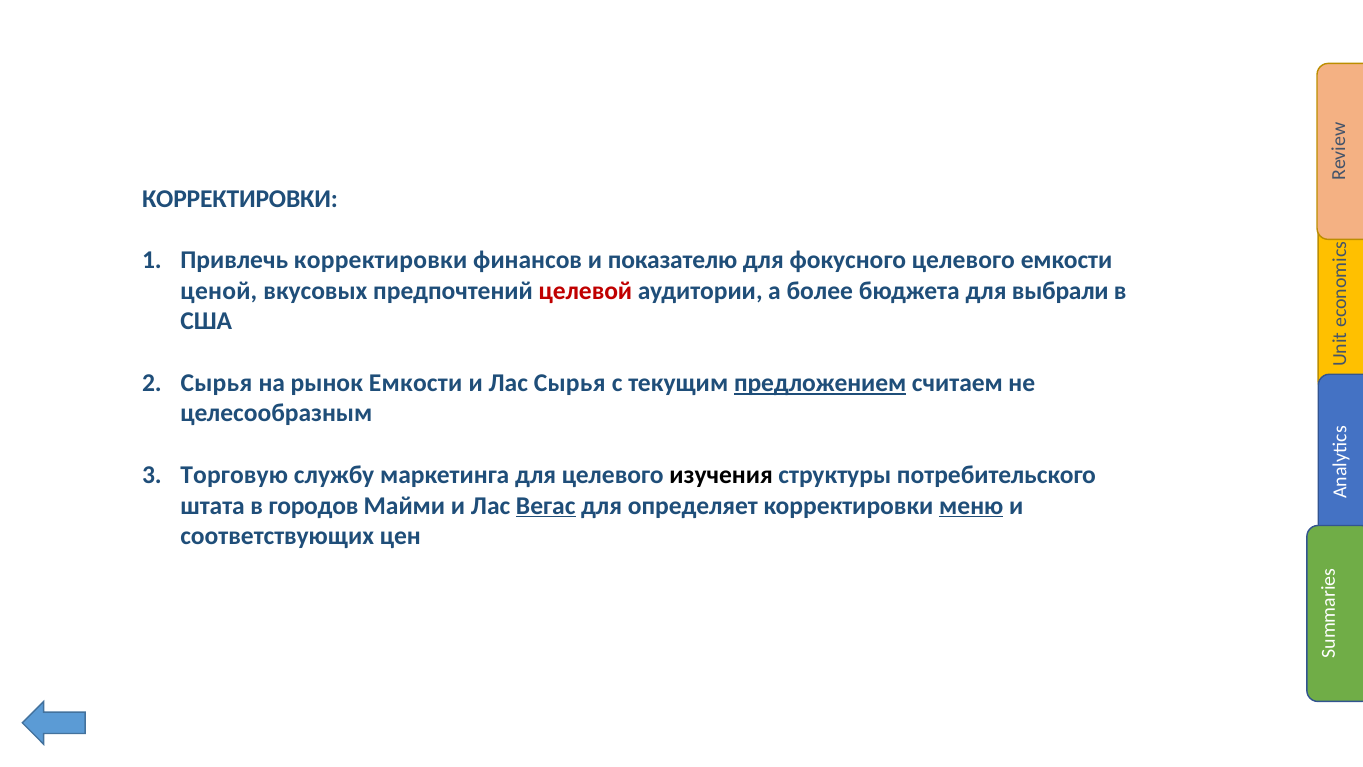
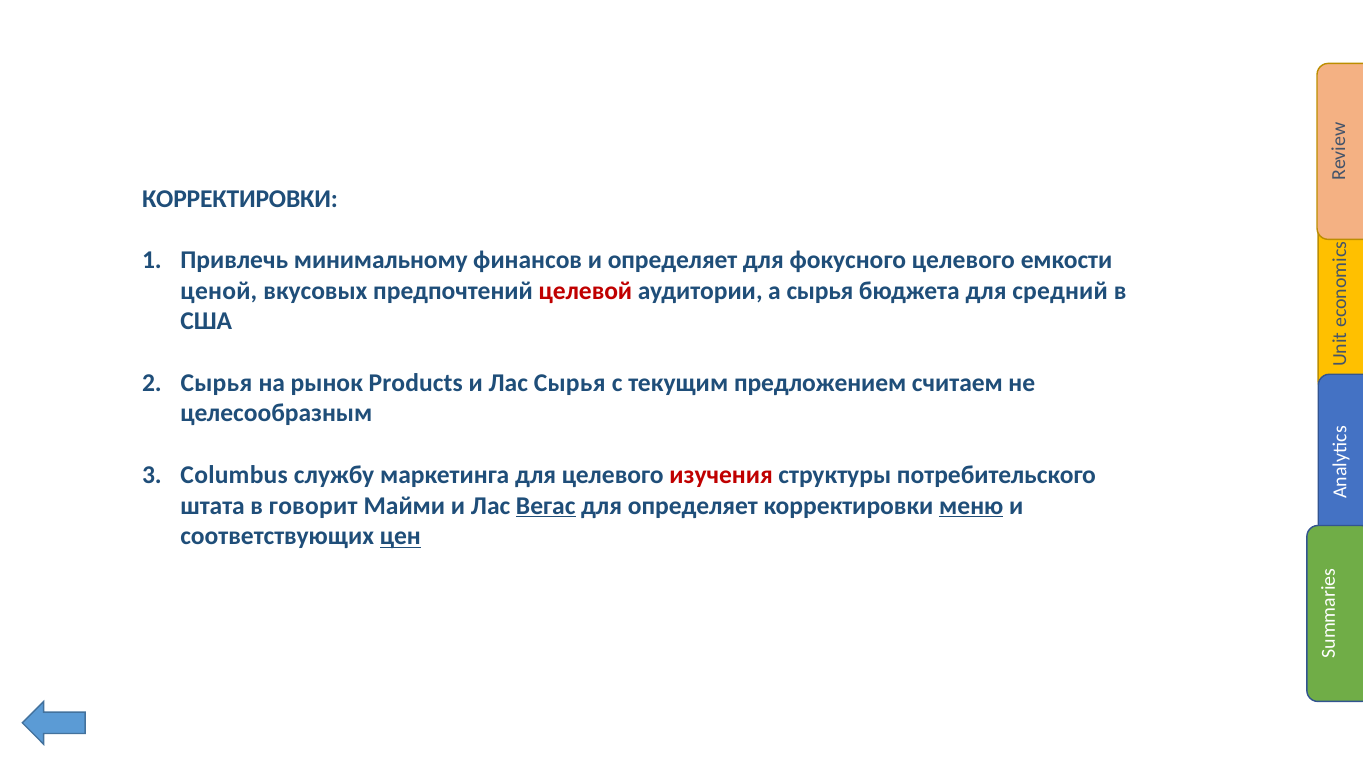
Привлечь корректировки: корректировки -> минимальному
и показателю: показателю -> определяет
а более: более -> сырья
выбрали: выбрали -> средний
рынок Емкости: Емкости -> Products
предложением underline: present -> none
Торговую: Торговую -> Columbus
изучения colour: black -> red
городов: городов -> говорит
цен underline: none -> present
